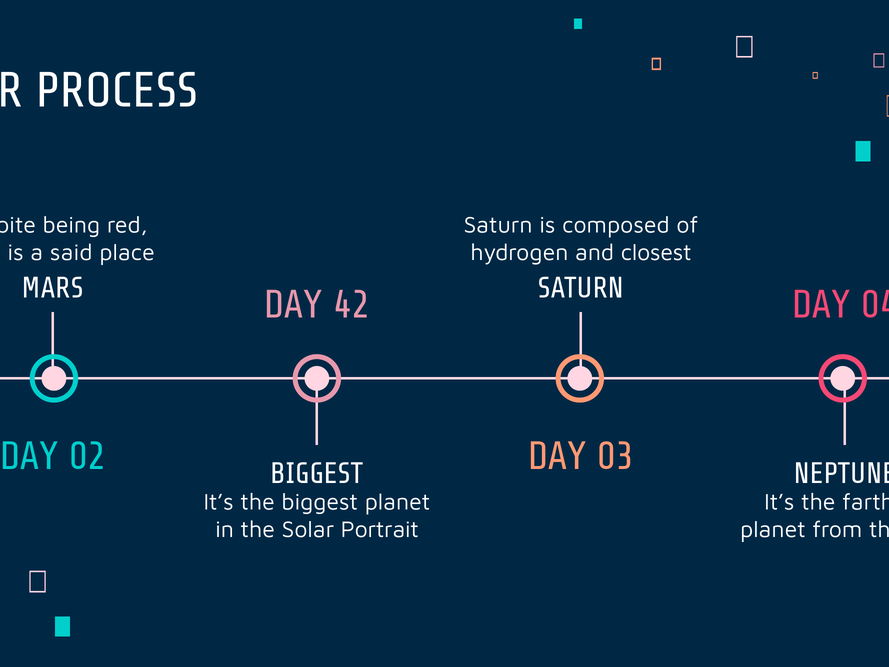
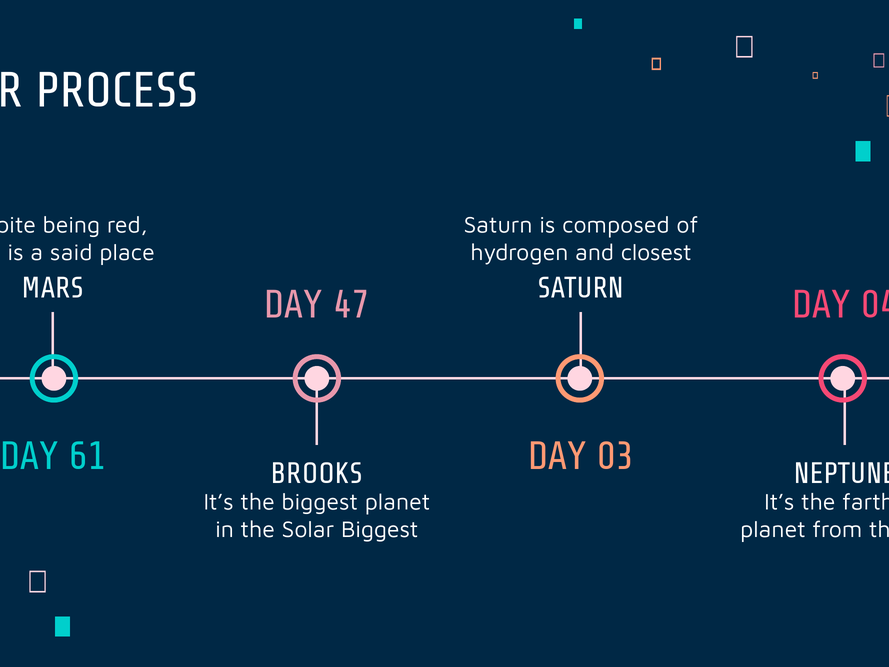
42: 42 -> 47
02: 02 -> 61
BIGGEST at (317, 474): BIGGEST -> BROOKS
Solar Portrait: Portrait -> Biggest
